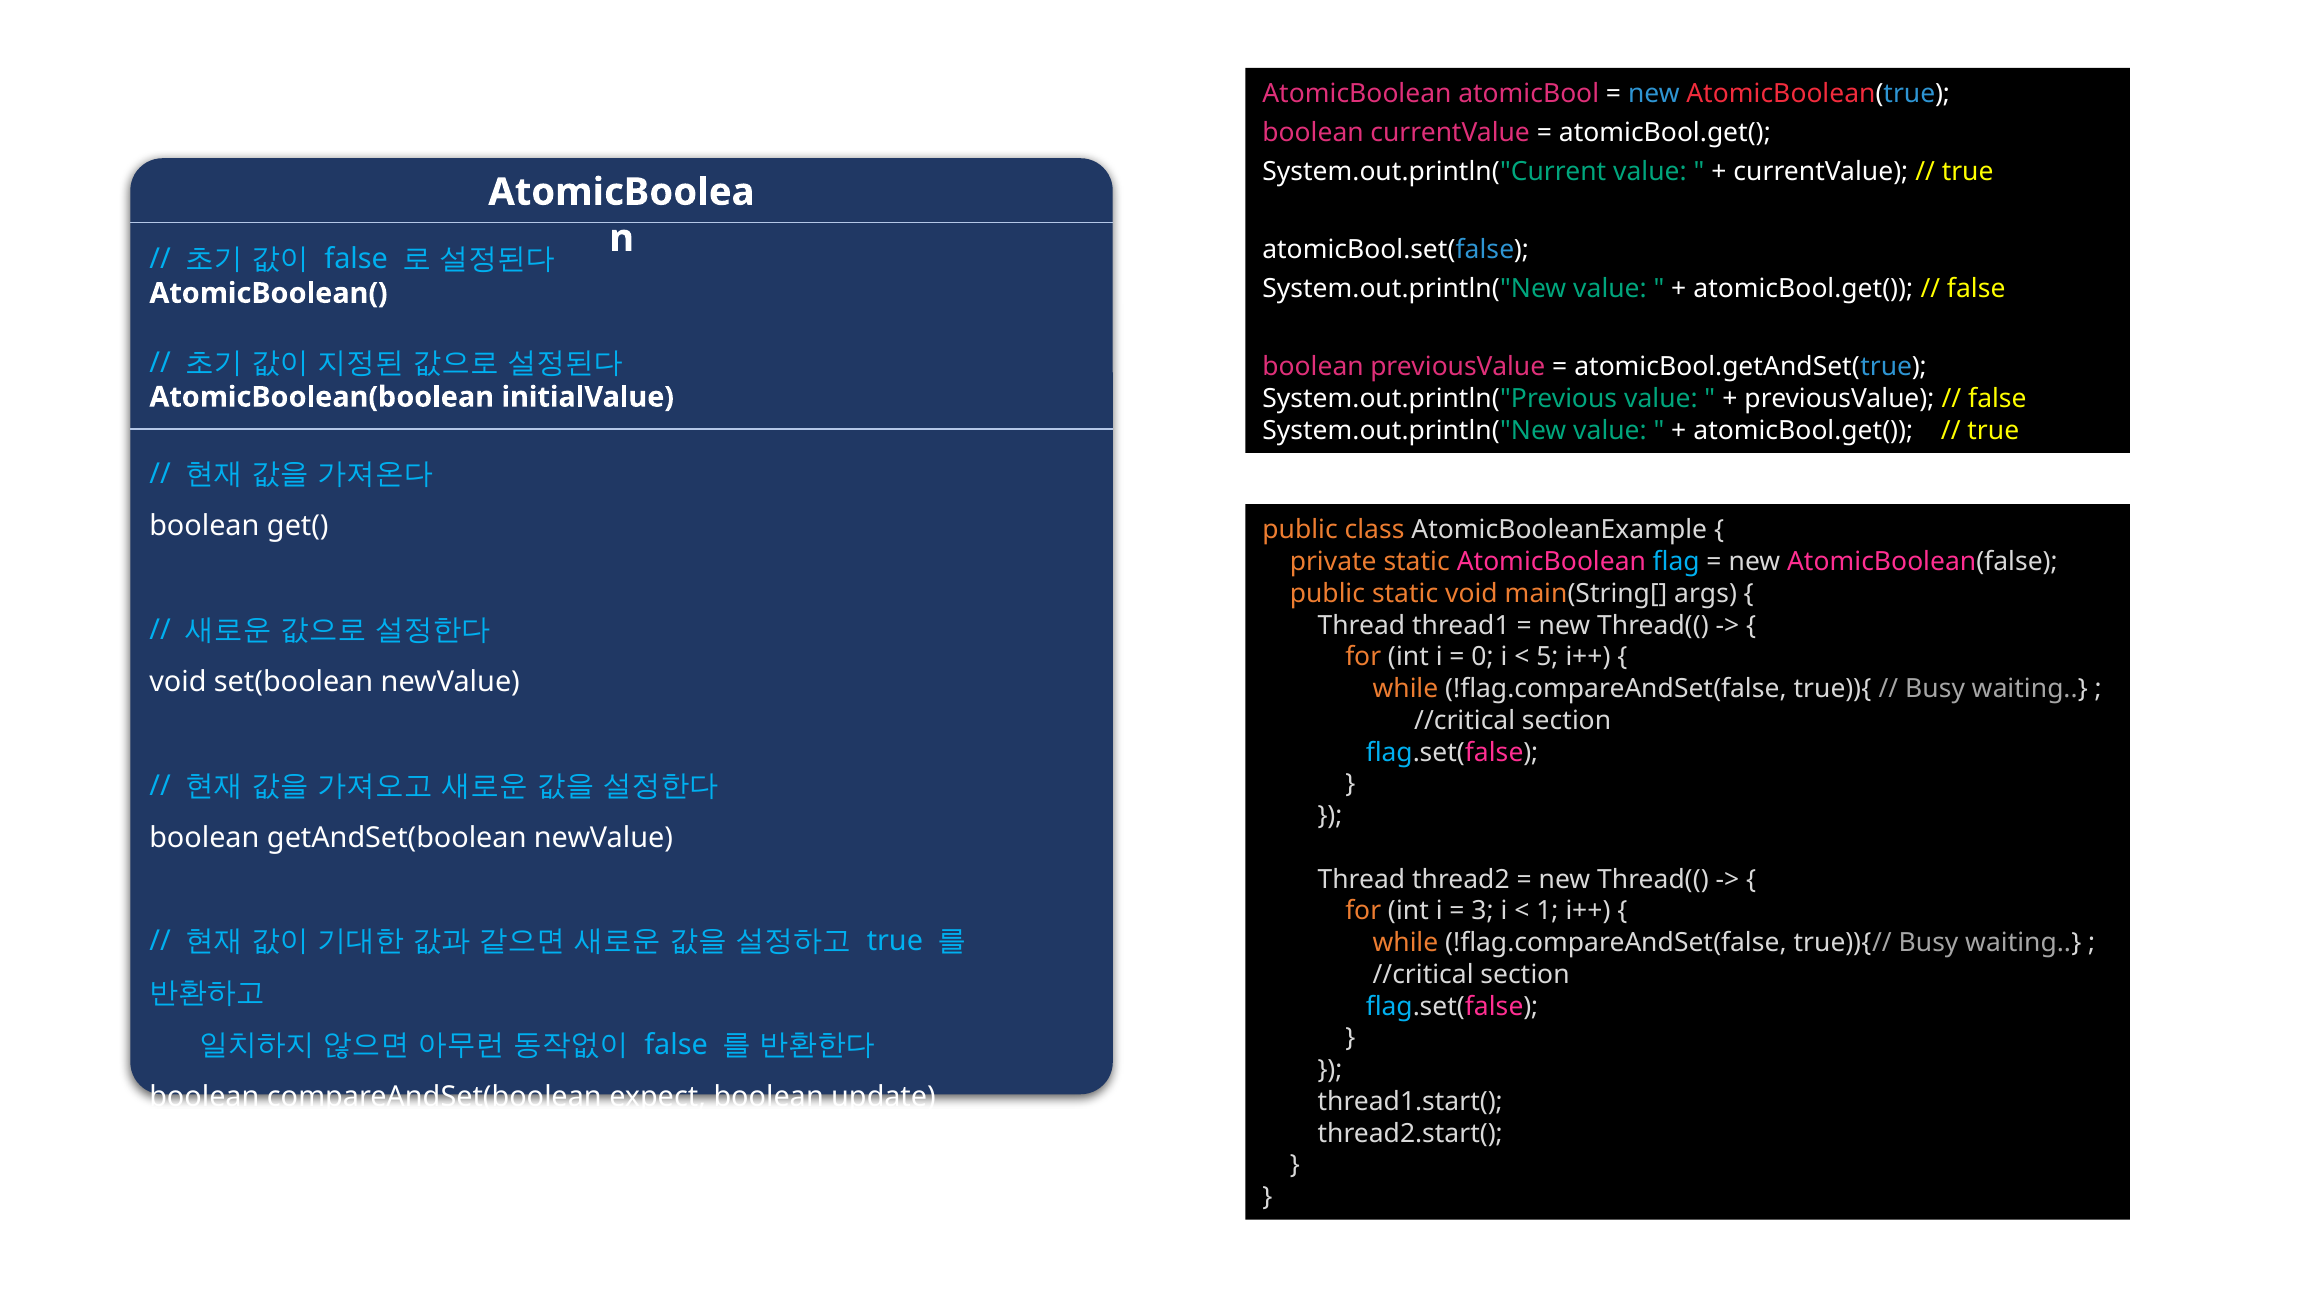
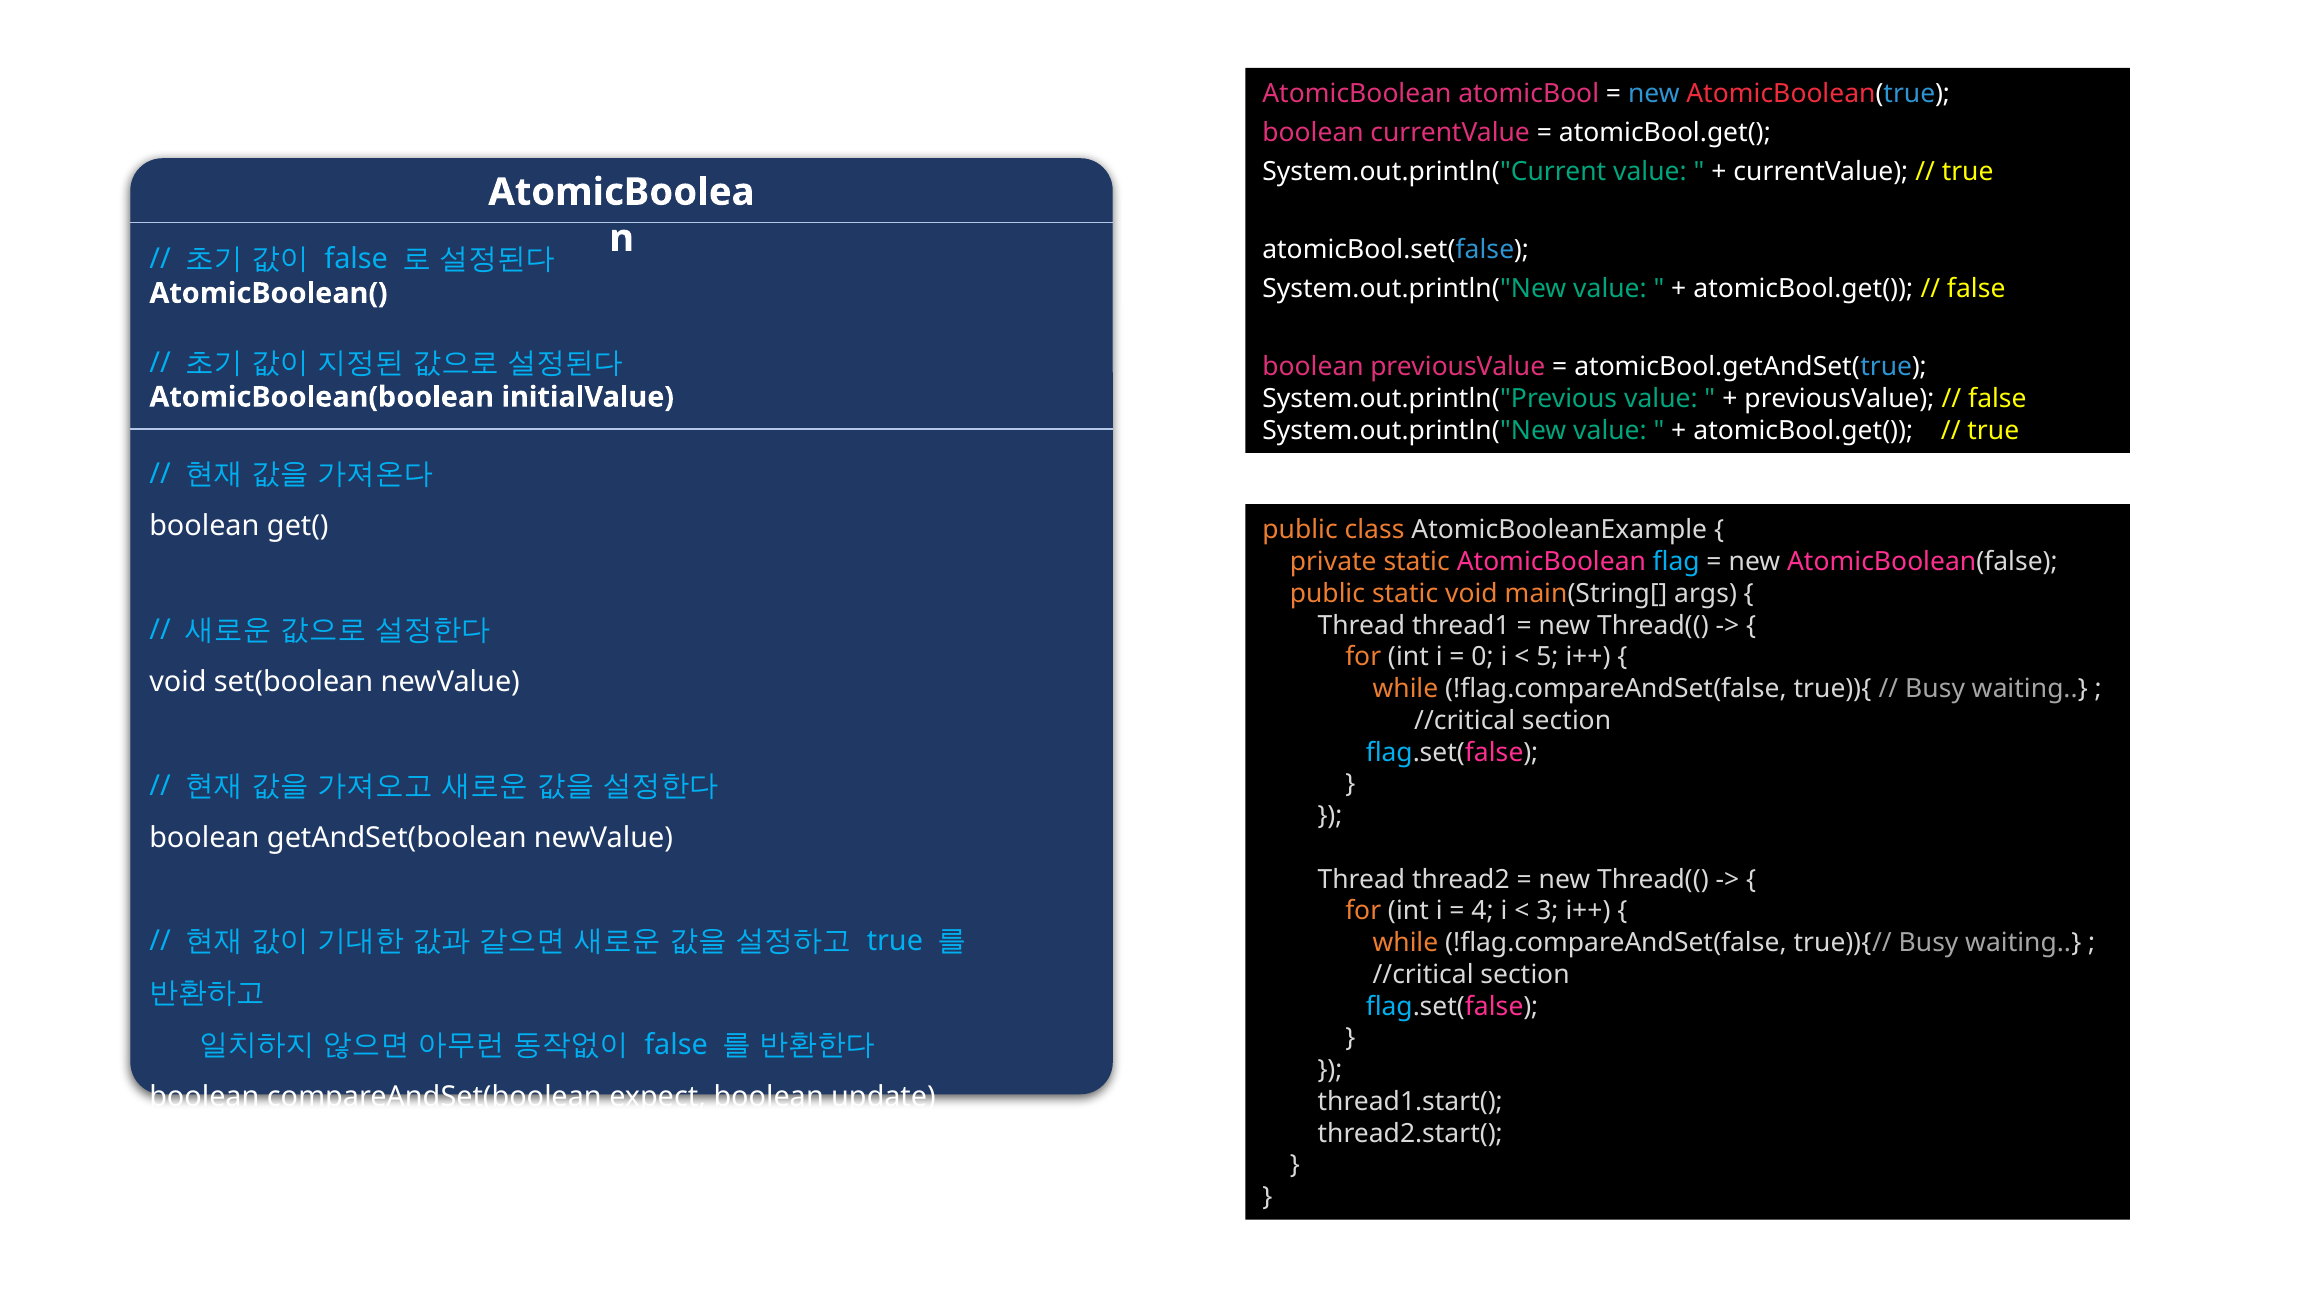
3: 3 -> 4
1: 1 -> 3
